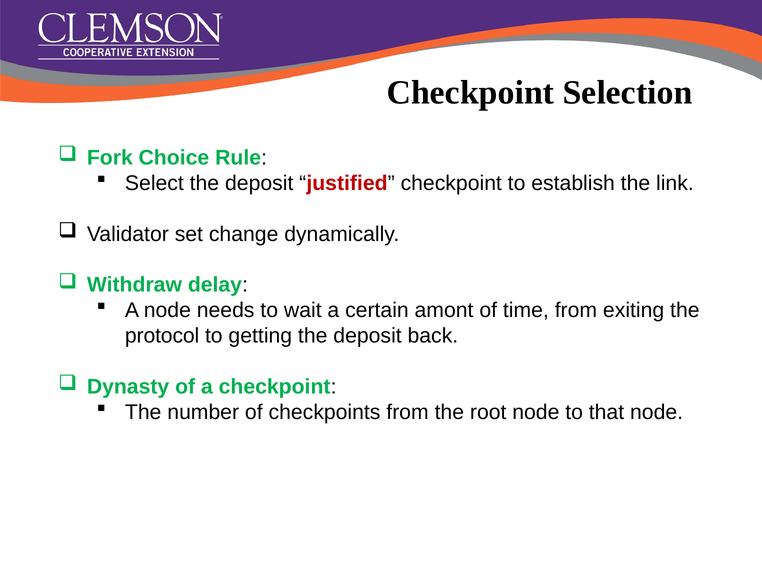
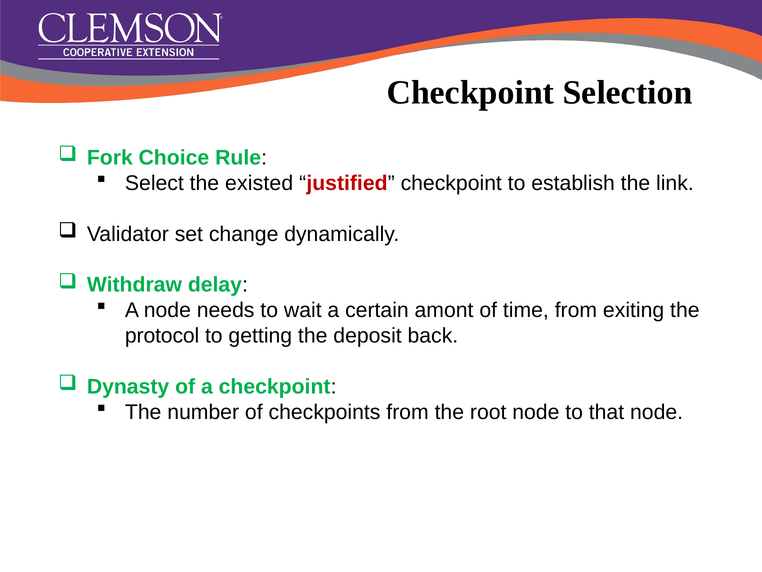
Select the deposit: deposit -> existed
